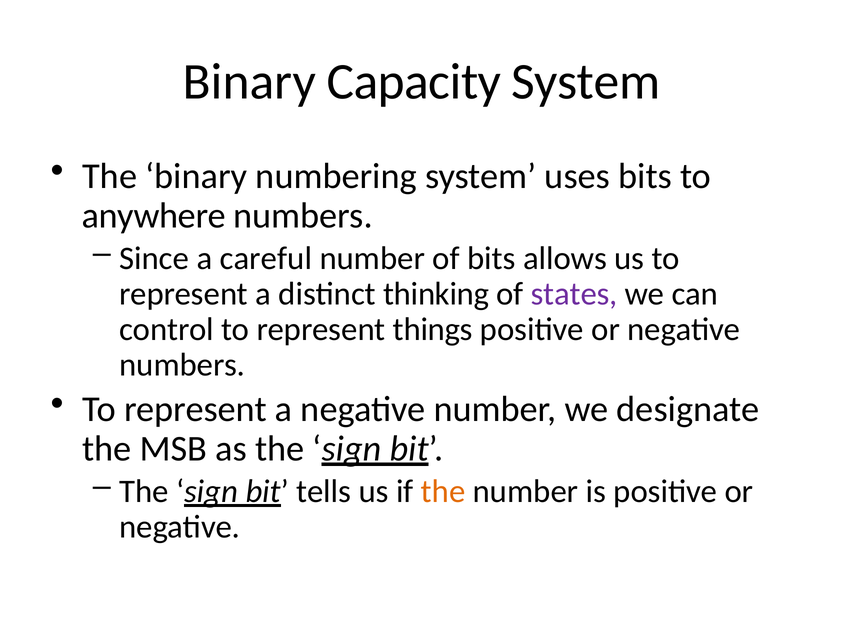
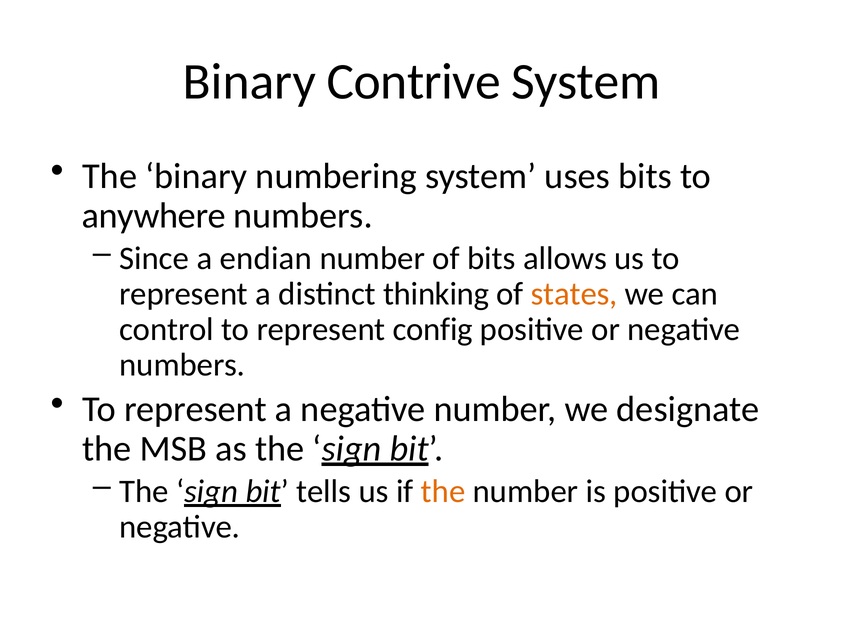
Capacity: Capacity -> Contrive
careful: careful -> endian
states colour: purple -> orange
things: things -> config
